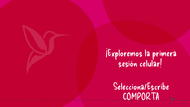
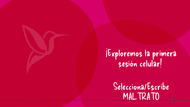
COMPORTA: COMPORTA -> MALTRATO
